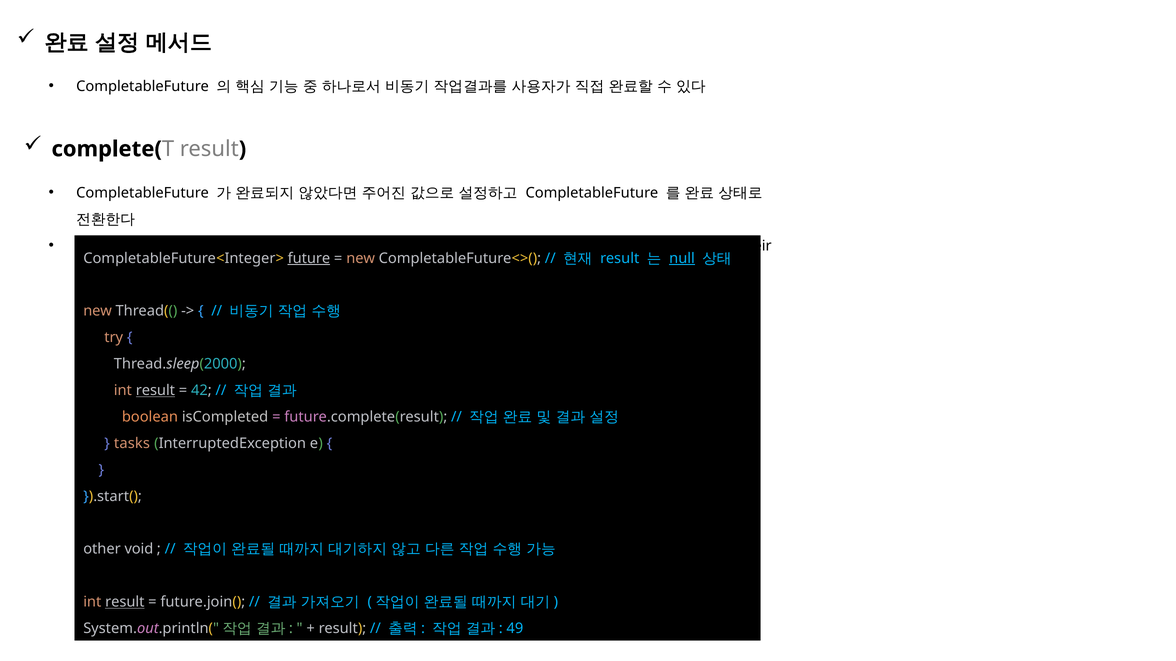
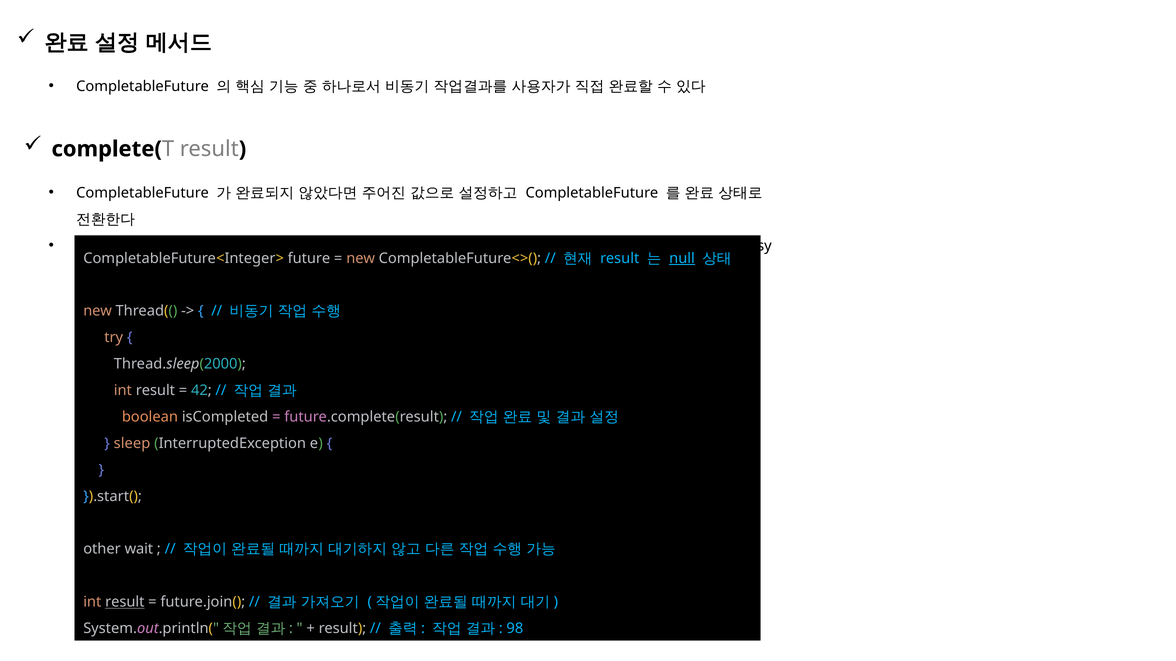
their: their -> busy
future underline: present -> none
result at (155, 391) underline: present -> none
tasks: tasks -> sleep
void: void -> wait
49: 49 -> 98
